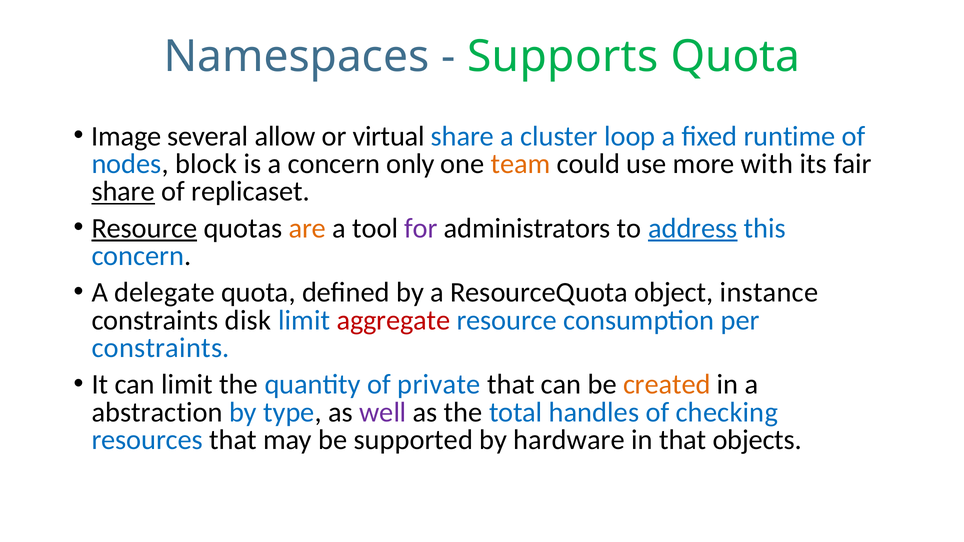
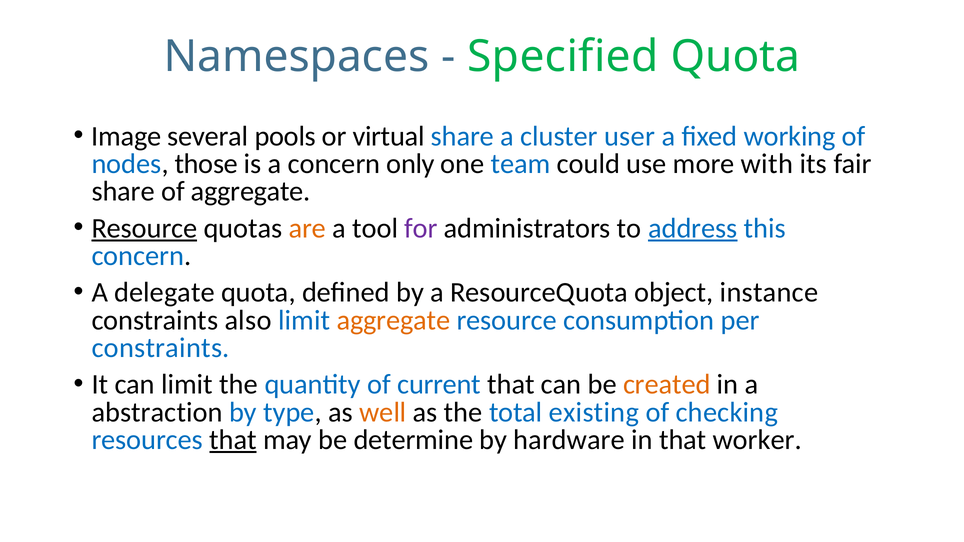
Supports: Supports -> Specified
allow: allow -> pools
loop: loop -> user
runtime: runtime -> working
block: block -> those
team colour: orange -> blue
share at (123, 192) underline: present -> none
of replicaset: replicaset -> aggregate
disk: disk -> also
aggregate at (393, 320) colour: red -> orange
private: private -> current
well colour: purple -> orange
handles: handles -> existing
that at (233, 440) underline: none -> present
supported: supported -> determine
objects: objects -> worker
